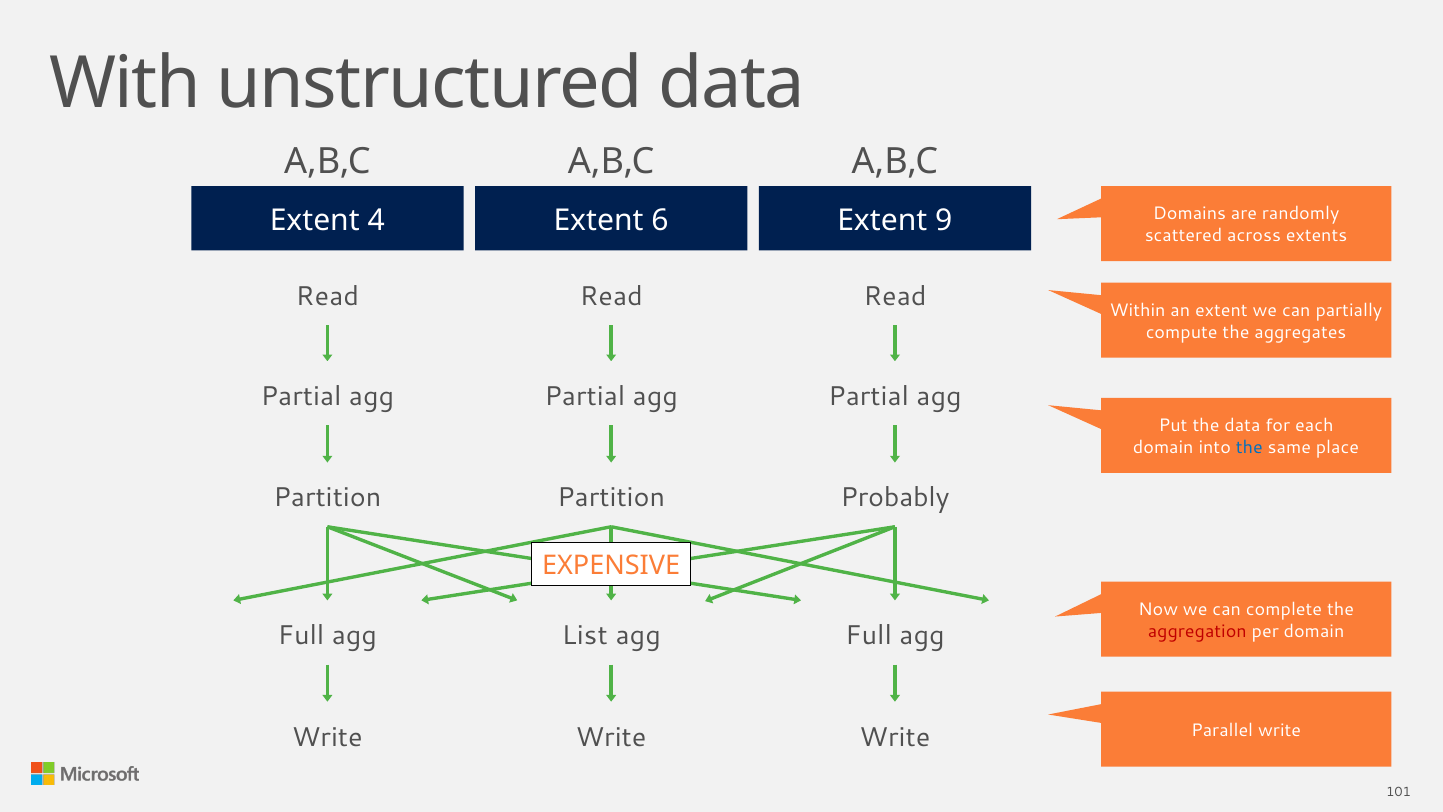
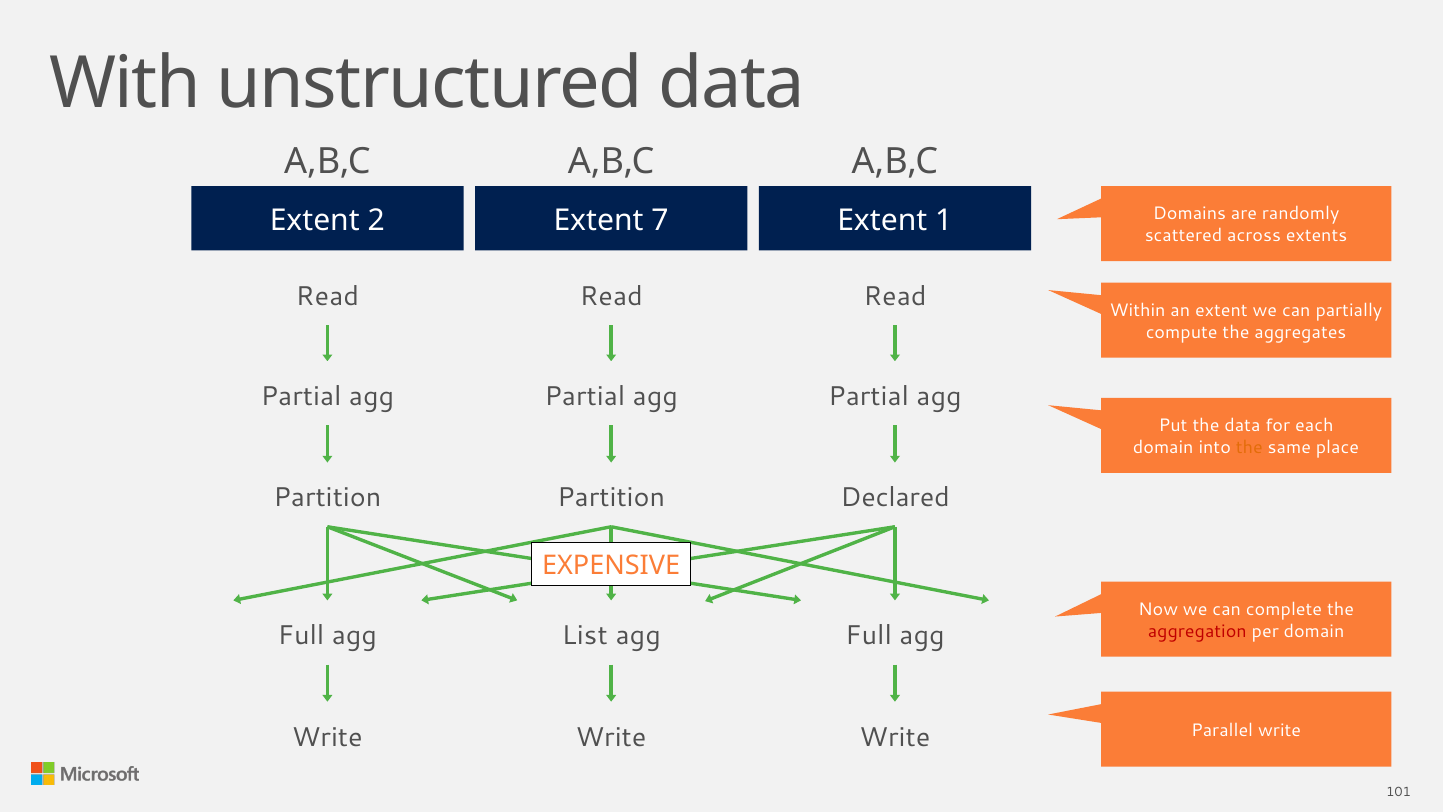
4: 4 -> 2
6: 6 -> 7
9: 9 -> 1
the at (1249, 447) colour: blue -> orange
Probably: Probably -> Declared
